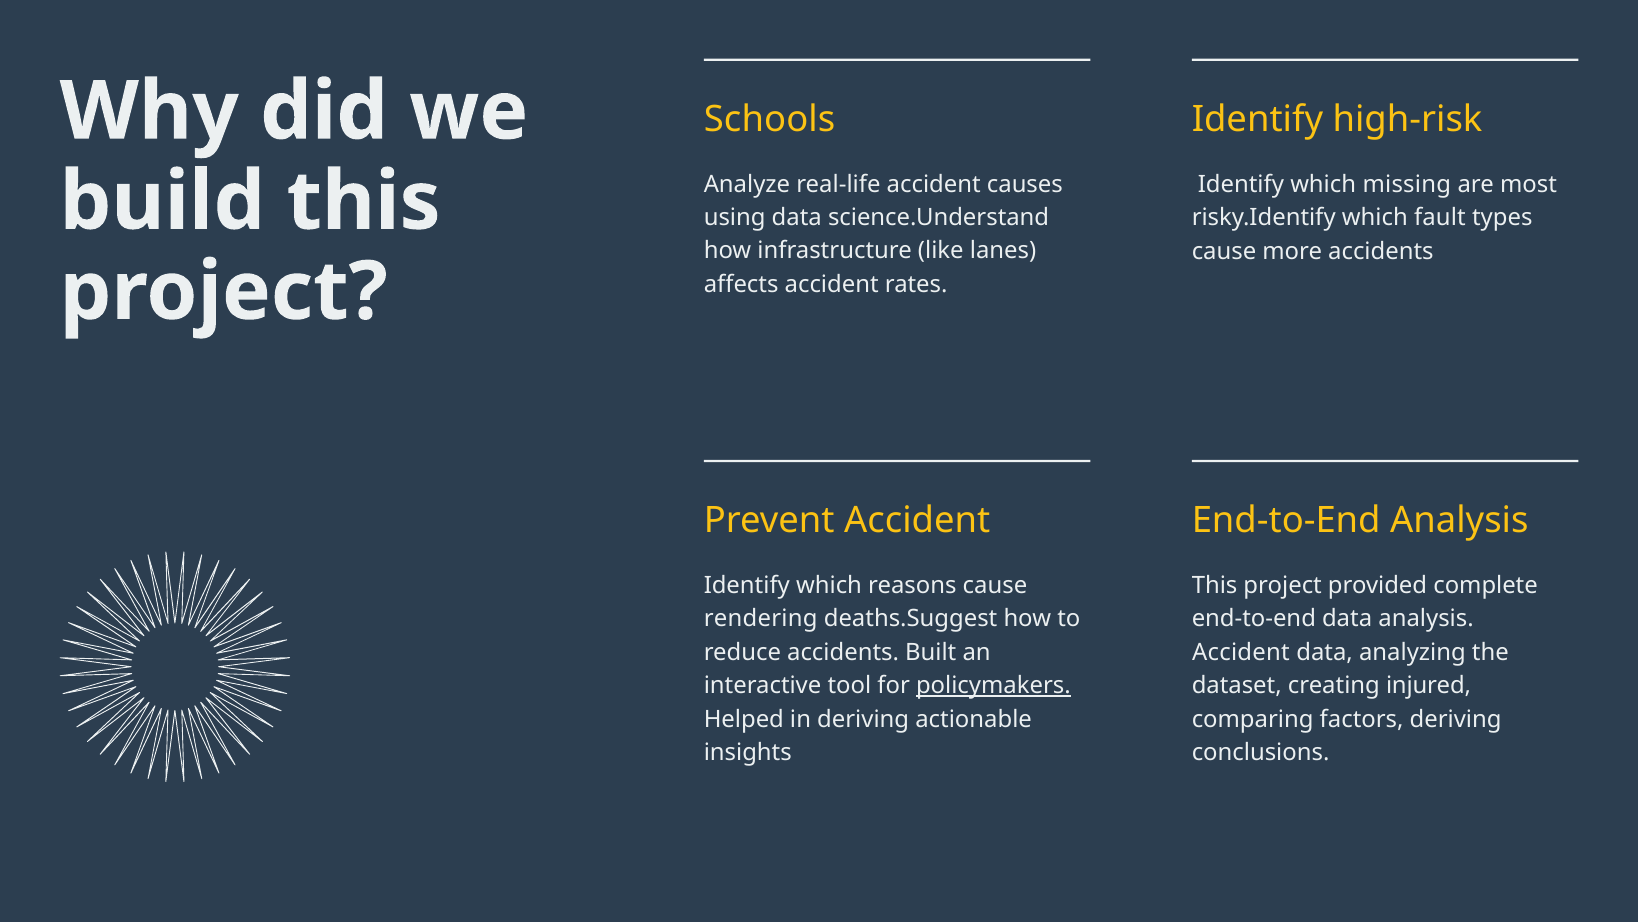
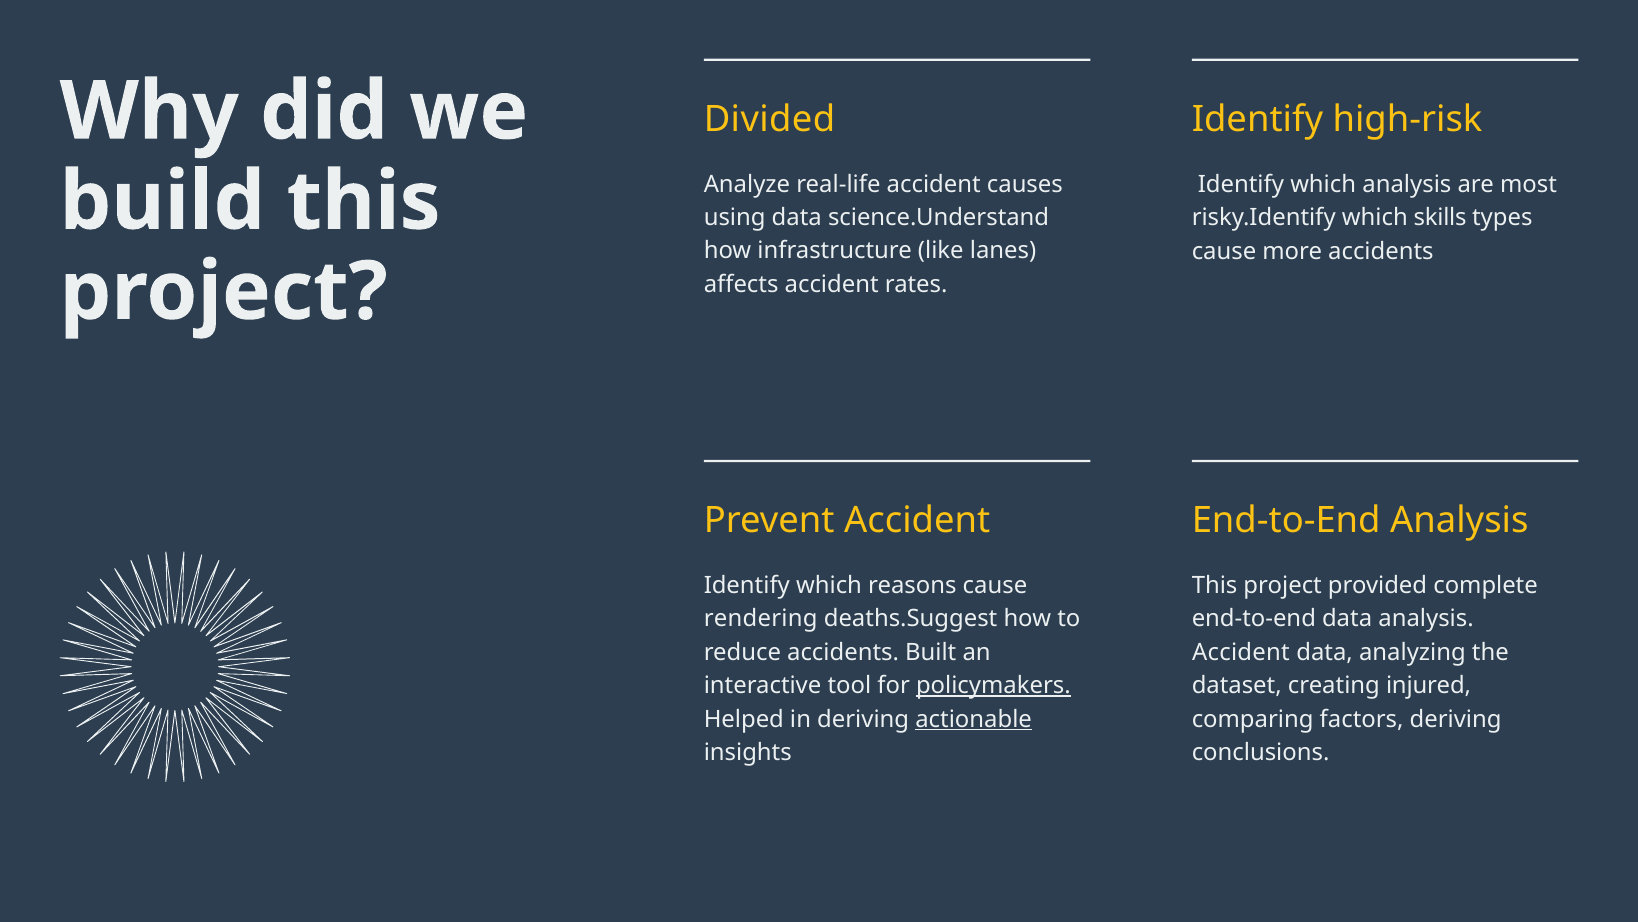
Schools: Schools -> Divided
which missing: missing -> analysis
fault: fault -> skills
actionable underline: none -> present
